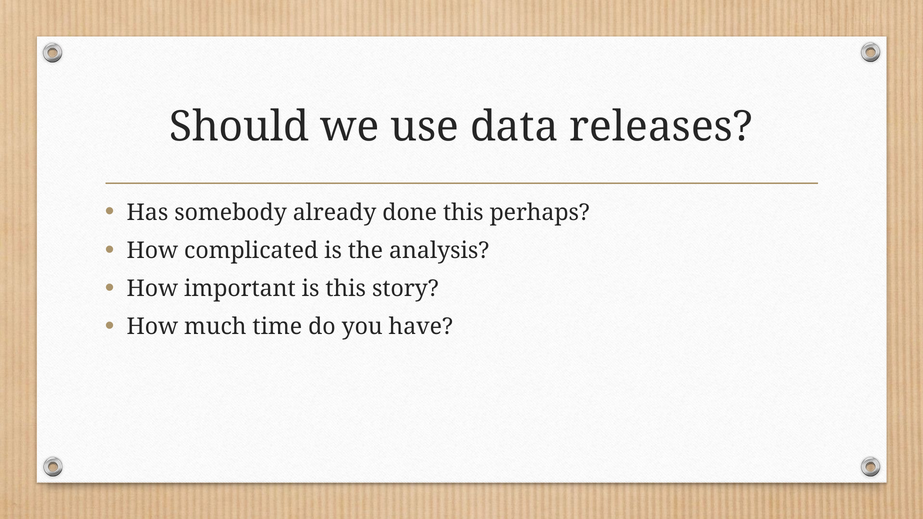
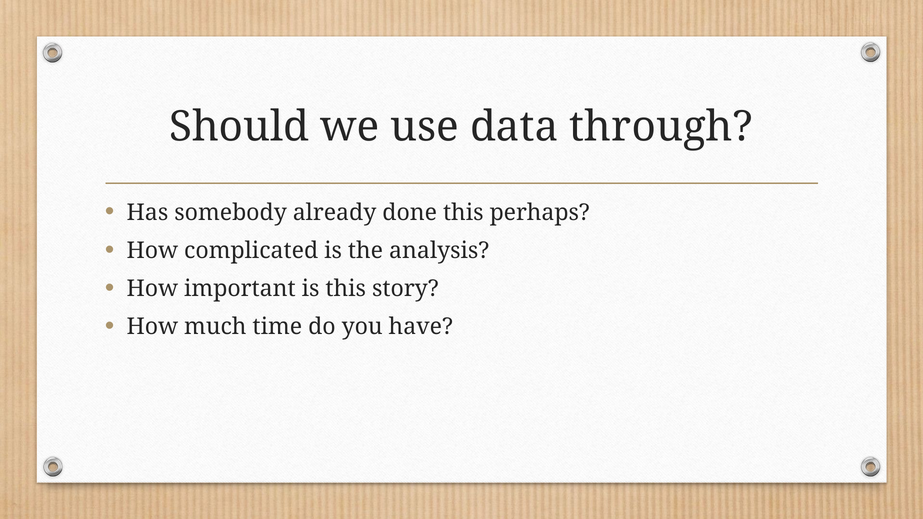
releases: releases -> through
